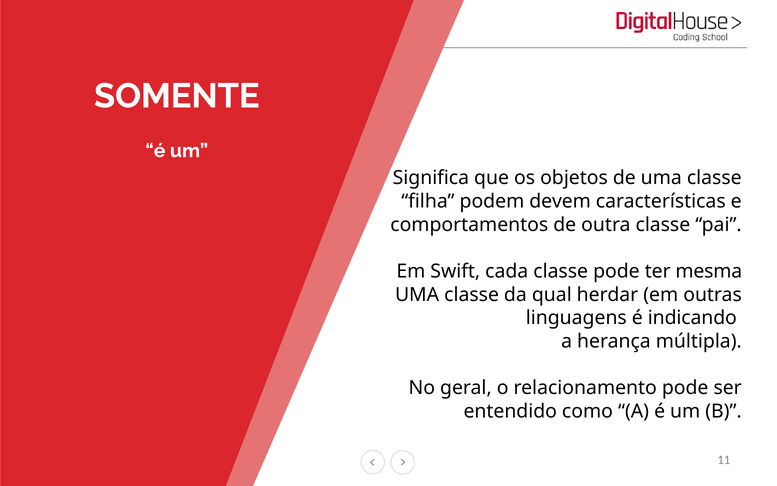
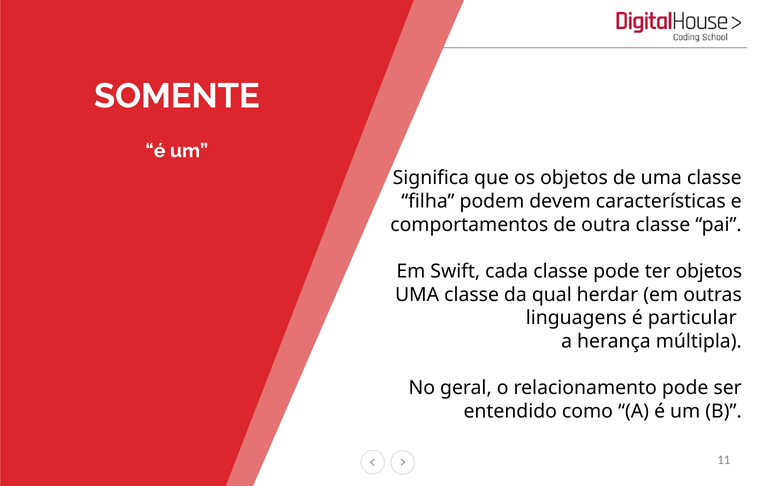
ter mesma: mesma -> objetos
indicando: indicando -> particular
